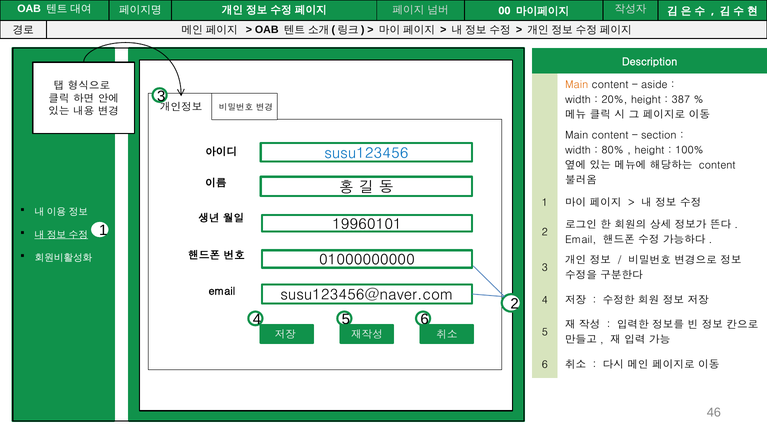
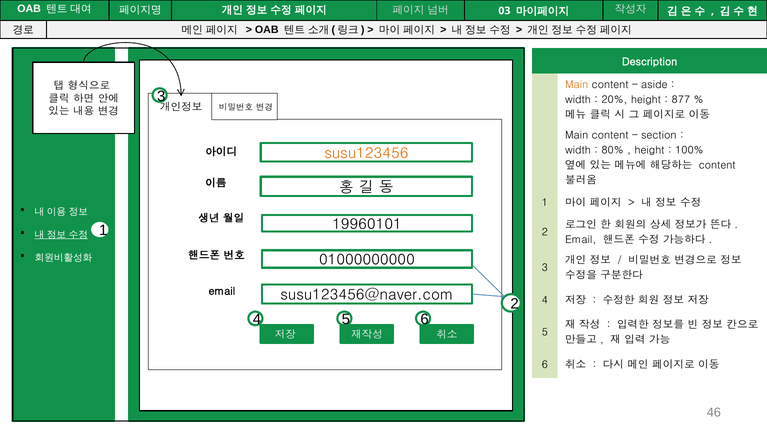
00: 00 -> 03
387: 387 -> 877
susu123456 colour: blue -> orange
